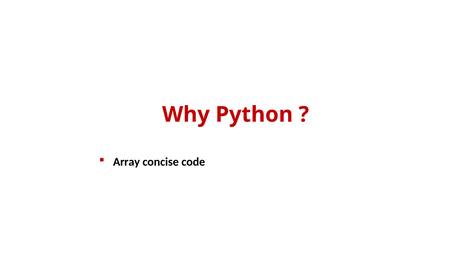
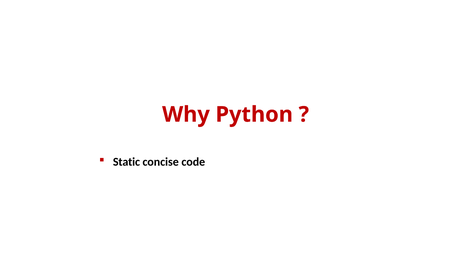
Array: Array -> Static
